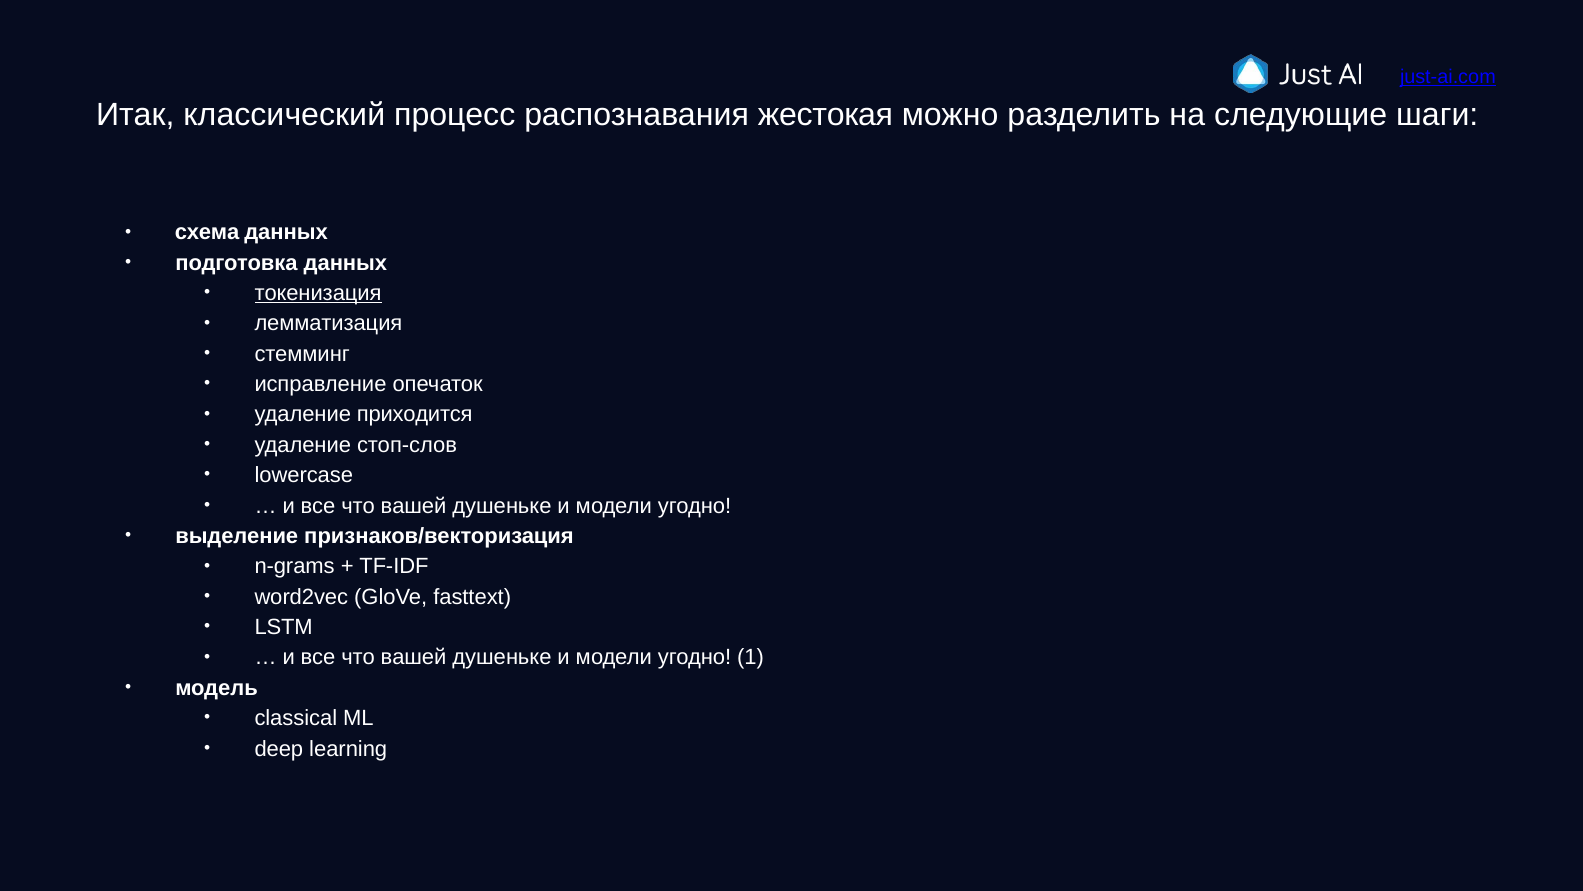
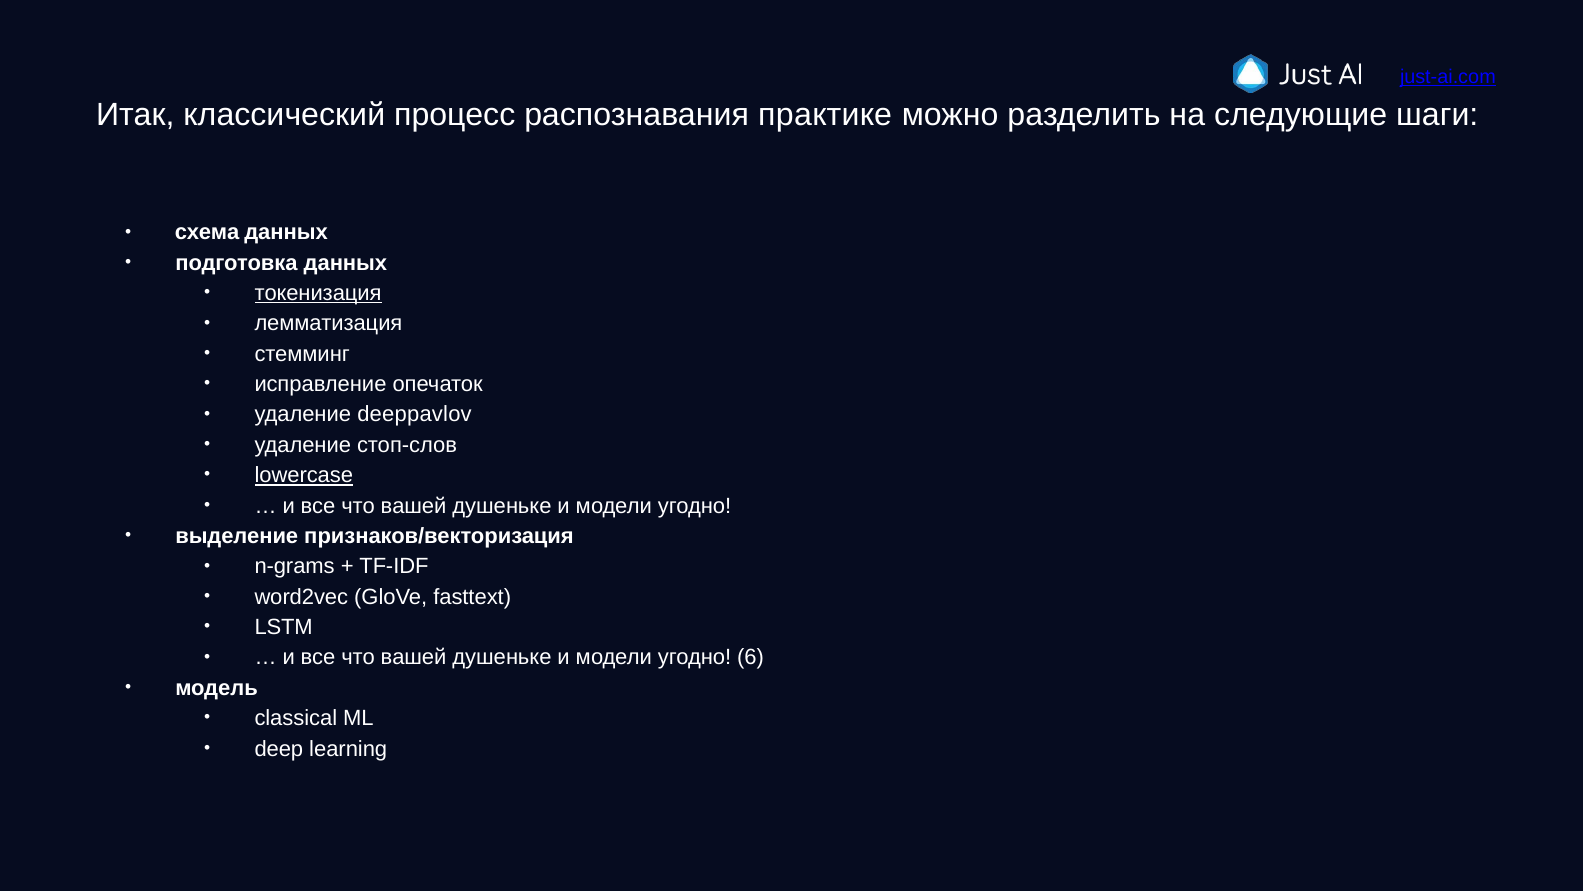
жестокая: жестокая -> практике
приходится: приходится -> deeppavlov
lowercase underline: none -> present
1: 1 -> 6
